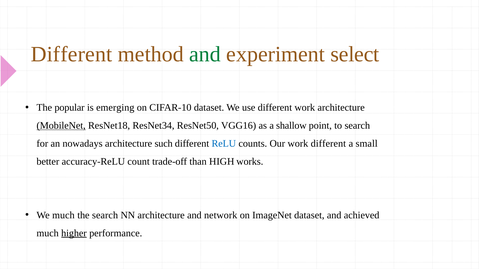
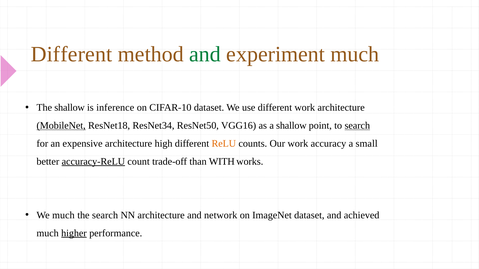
experiment select: select -> much
The popular: popular -> shallow
emerging: emerging -> inference
search at (357, 126) underline: none -> present
nowadays: nowadays -> expensive
such: such -> high
ReLU colour: blue -> orange
work different: different -> accuracy
accuracy-ReLU underline: none -> present
HIGH: HIGH -> WITH
